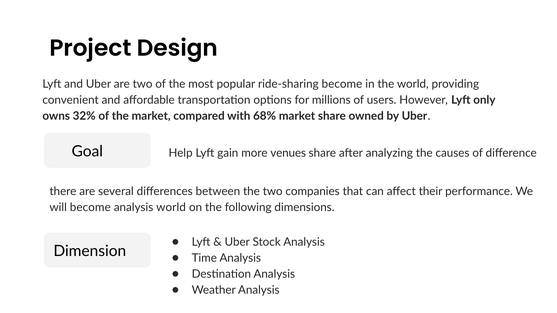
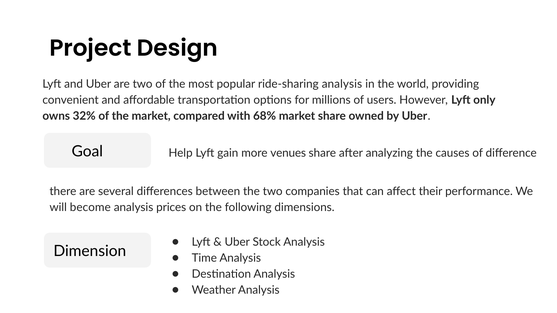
ride-sharing become: become -> analysis
analysis world: world -> prices
